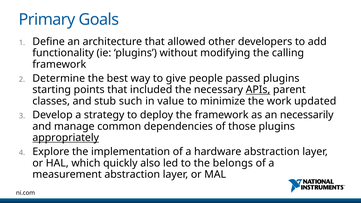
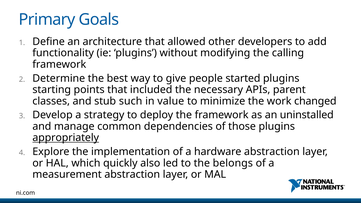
passed: passed -> started
APIs underline: present -> none
updated: updated -> changed
necessarily: necessarily -> uninstalled
